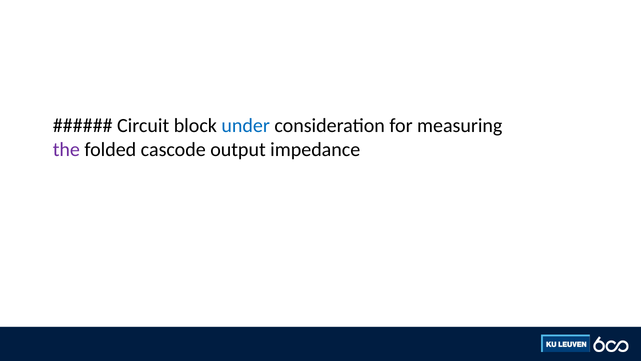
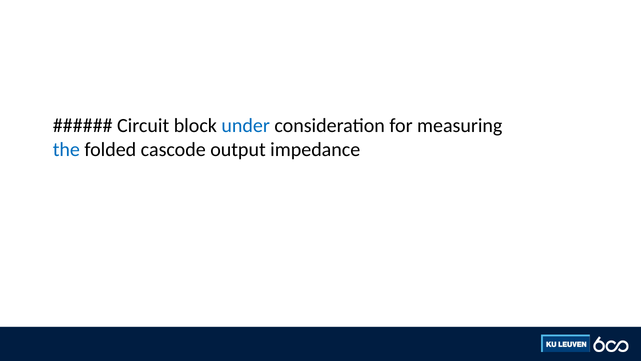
the colour: purple -> blue
